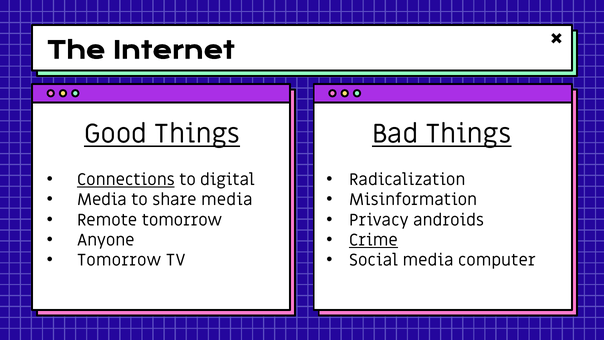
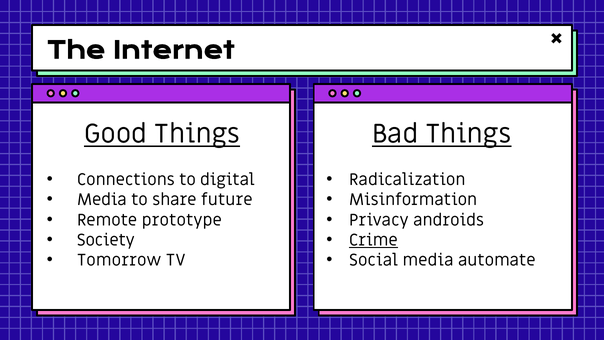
Connections underline: present -> none
share media: media -> future
Remote tomorrow: tomorrow -> prototype
Anyone: Anyone -> Society
computer: computer -> automate
